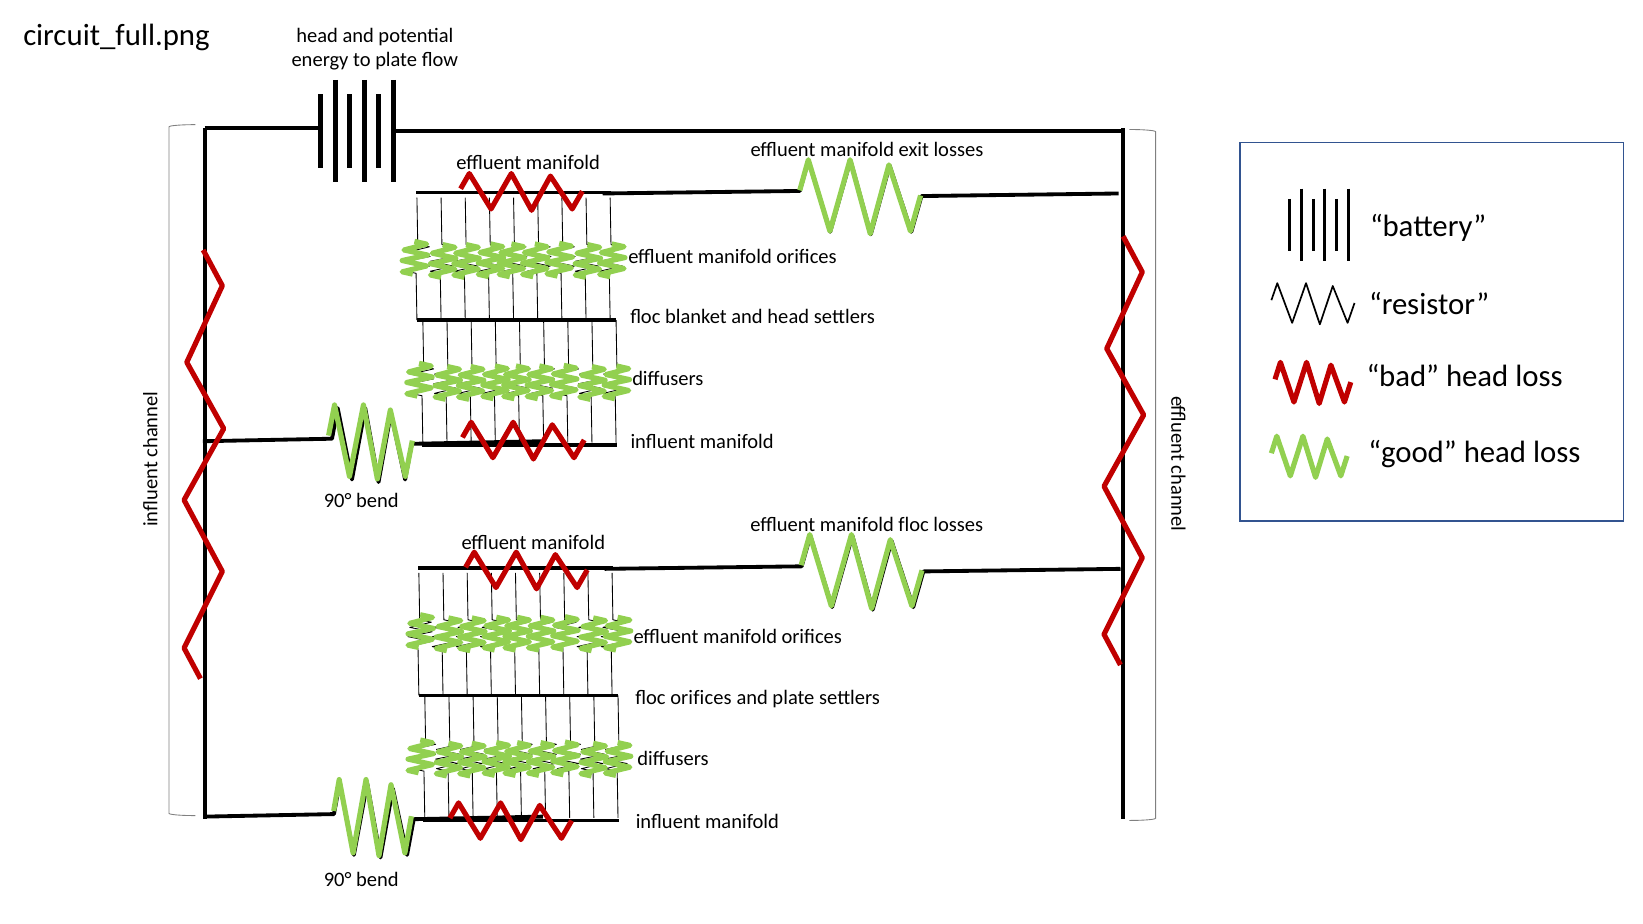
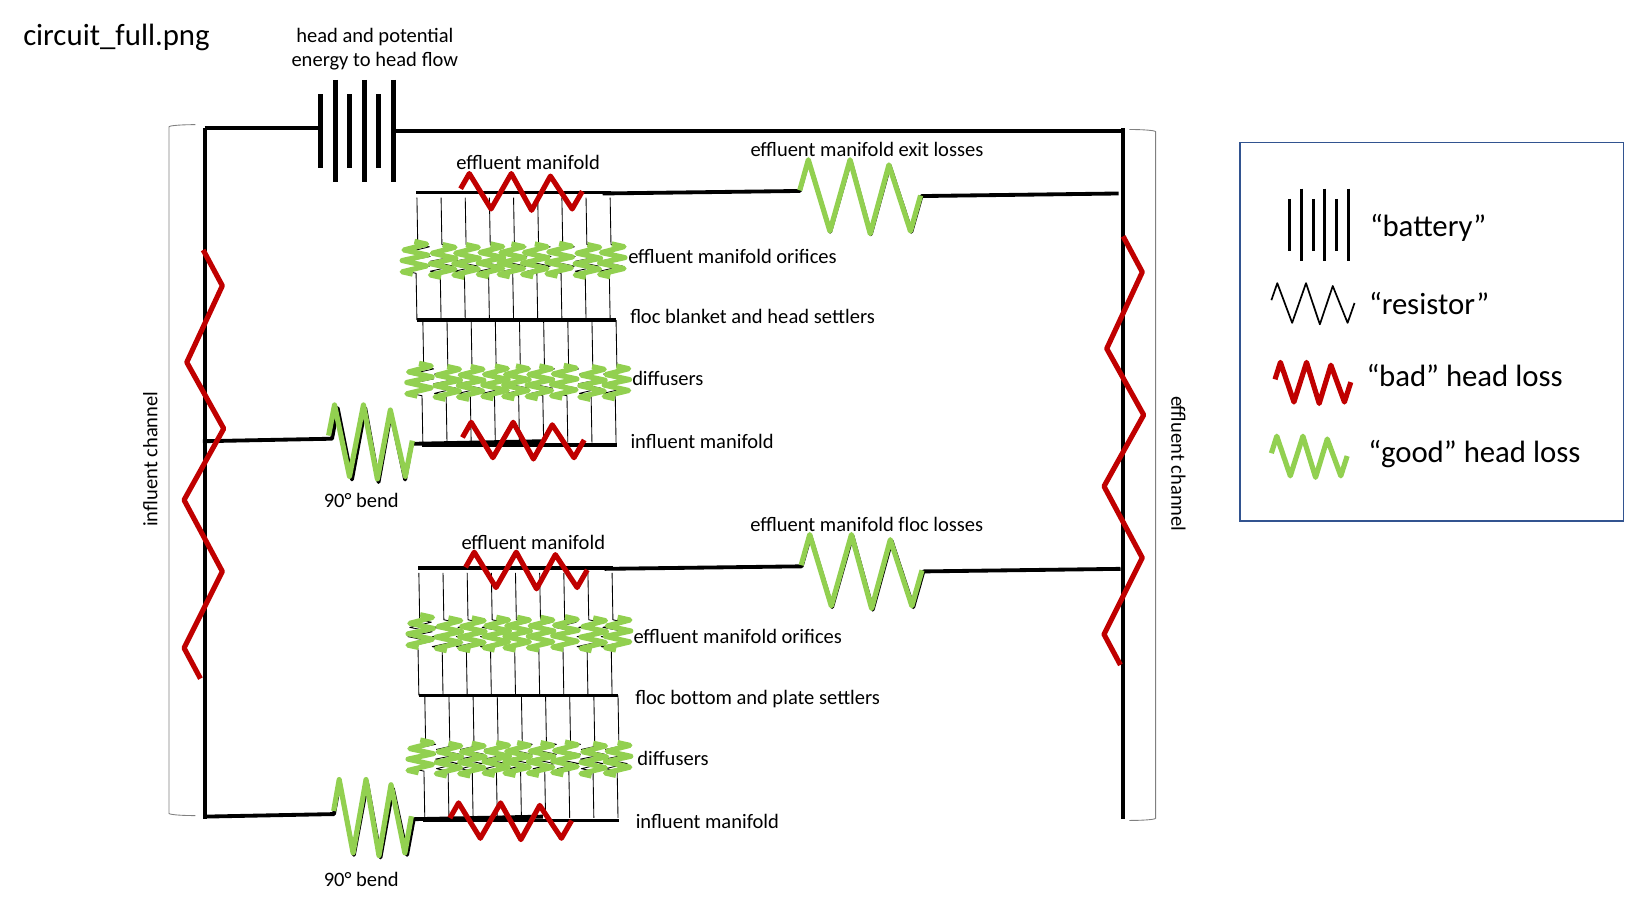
to plate: plate -> head
floc orifices: orifices -> bottom
